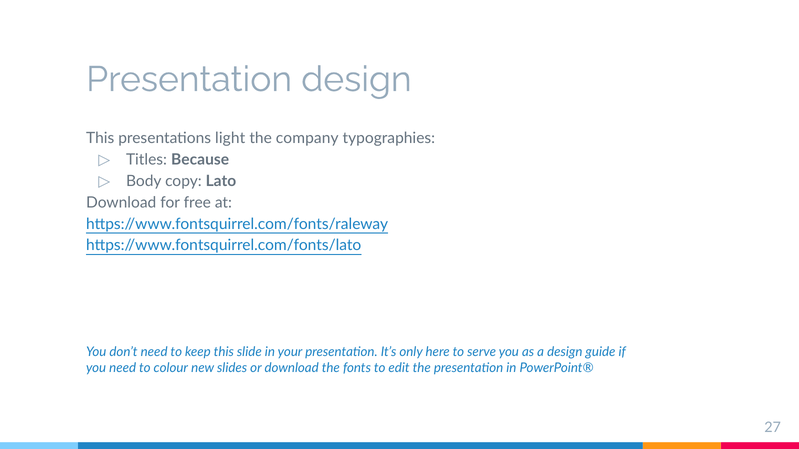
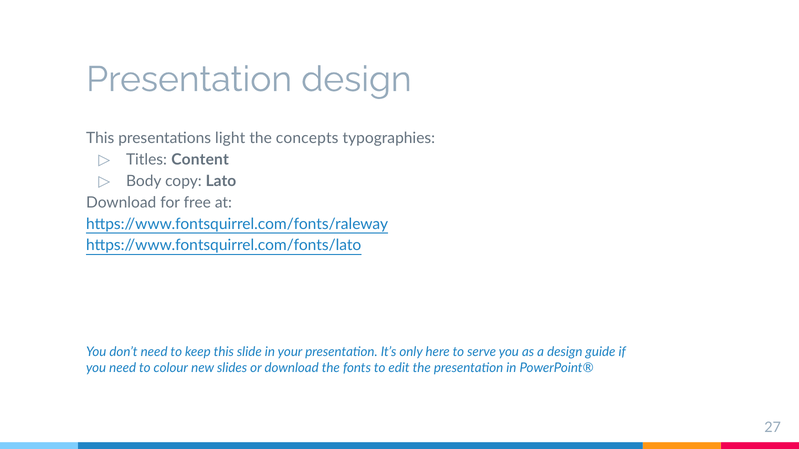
company: company -> concepts
Because: Because -> Content
